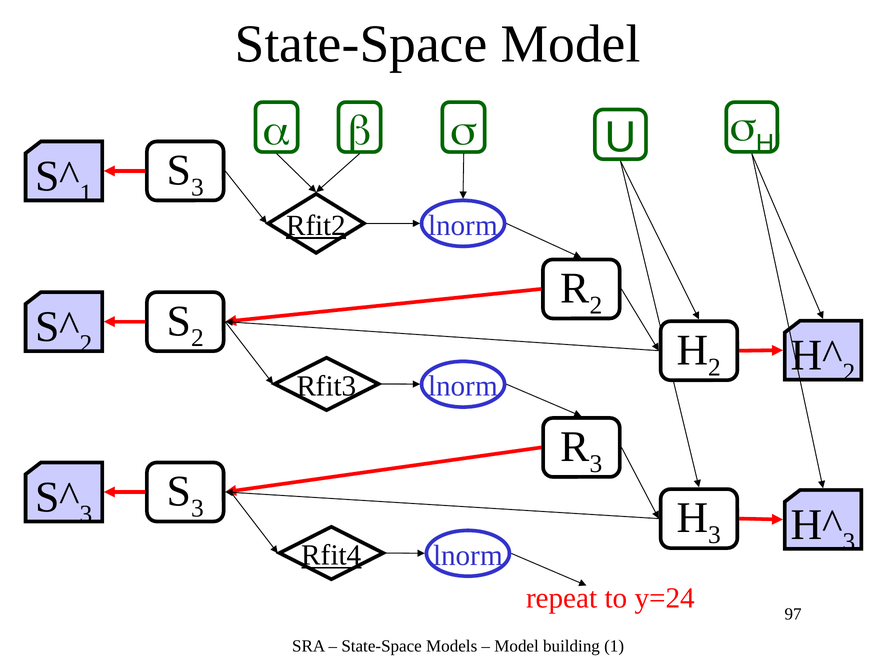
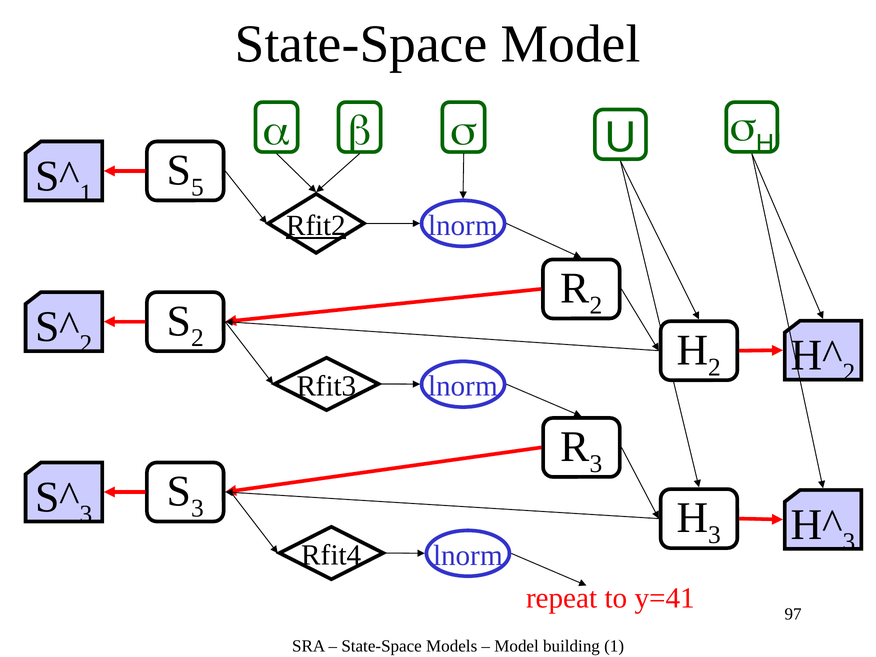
3 at (197, 187): 3 -> 5
Rfit4 underline: present -> none
y=24: y=24 -> y=41
